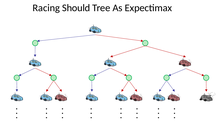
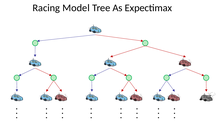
Should: Should -> Model
